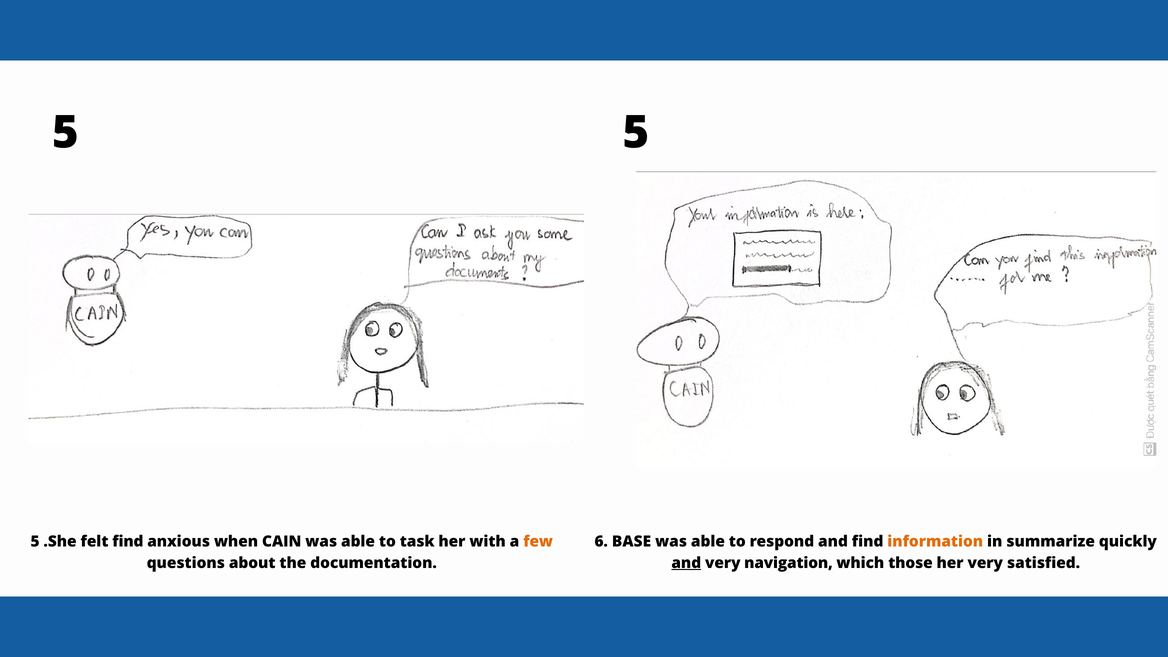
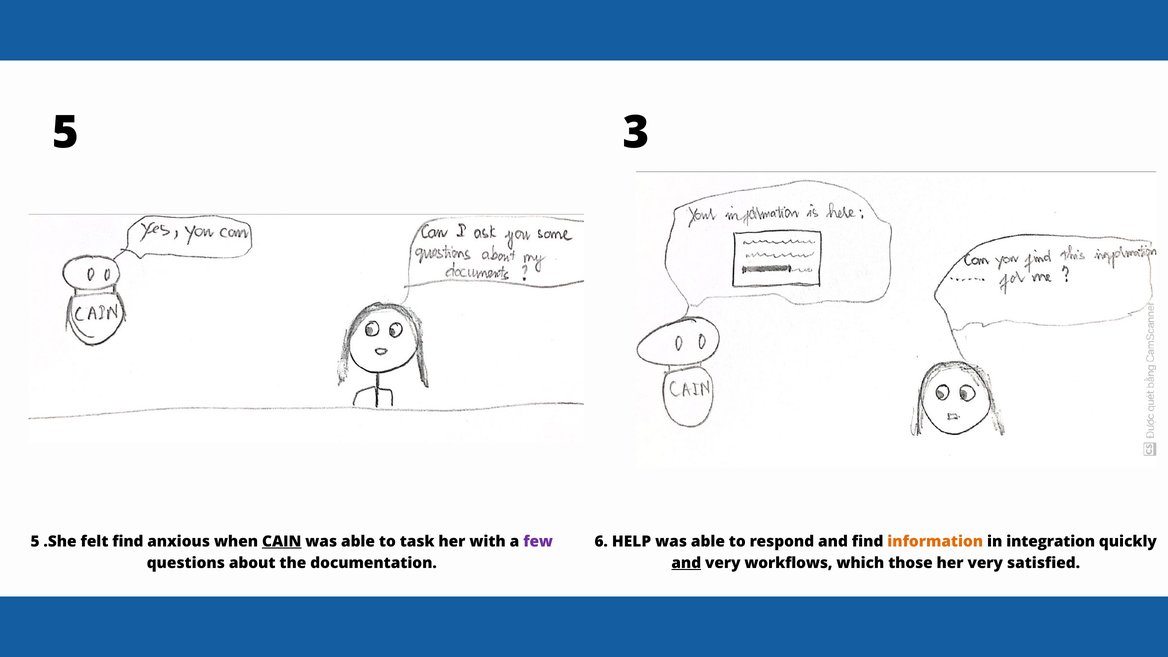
5 5: 5 -> 3
CAIN underline: none -> present
few colour: orange -> purple
BASE: BASE -> HELP
summarize: summarize -> integration
navigation: navigation -> workflows
